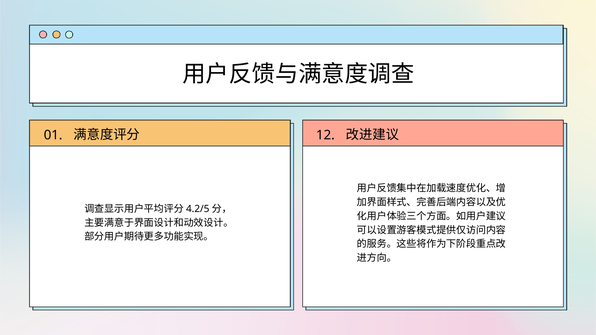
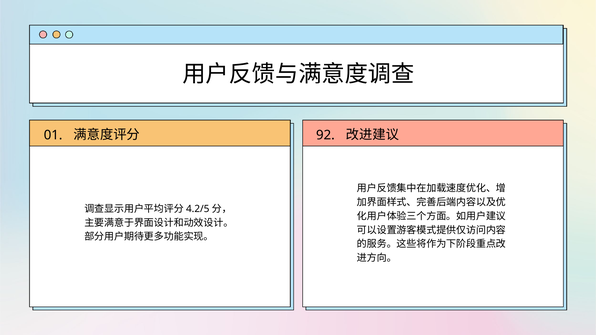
12: 12 -> 92
